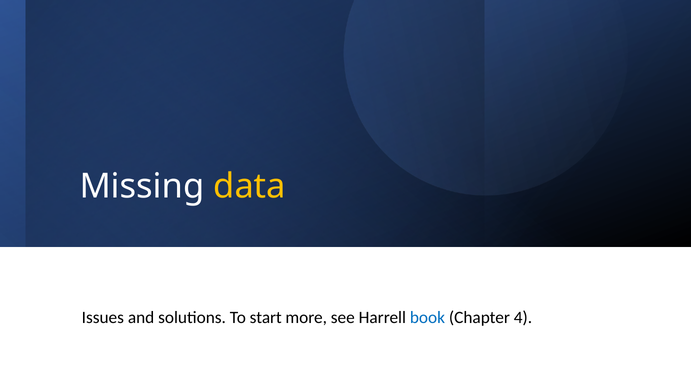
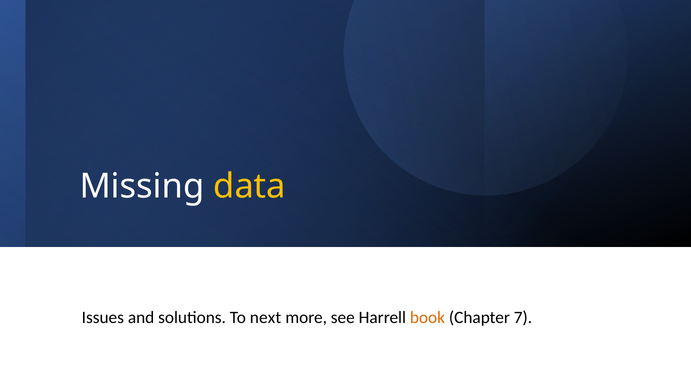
start: start -> next
book colour: blue -> orange
4: 4 -> 7
